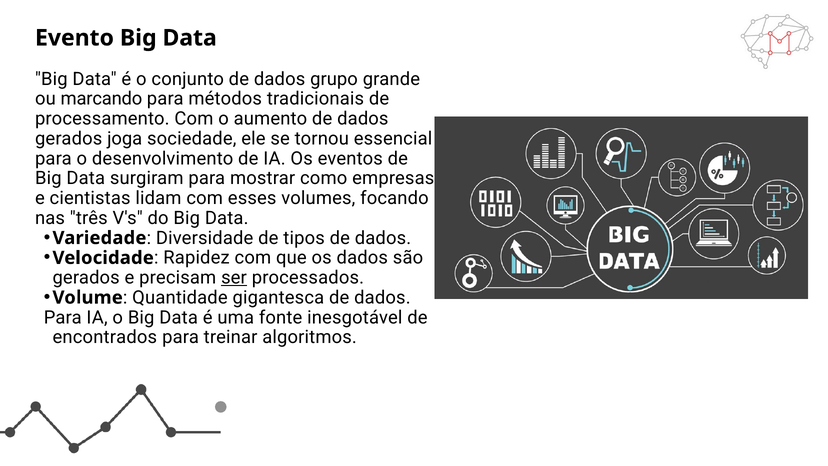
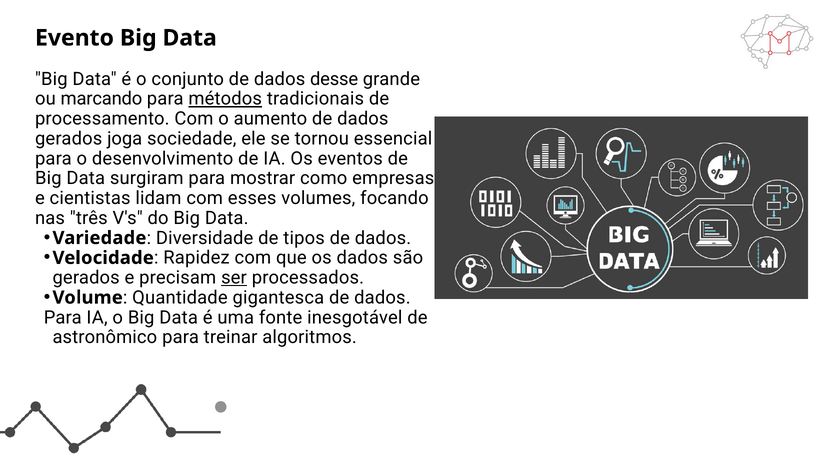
grupo: grupo -> desse
métodos underline: none -> present
encontrados: encontrados -> astronômico
